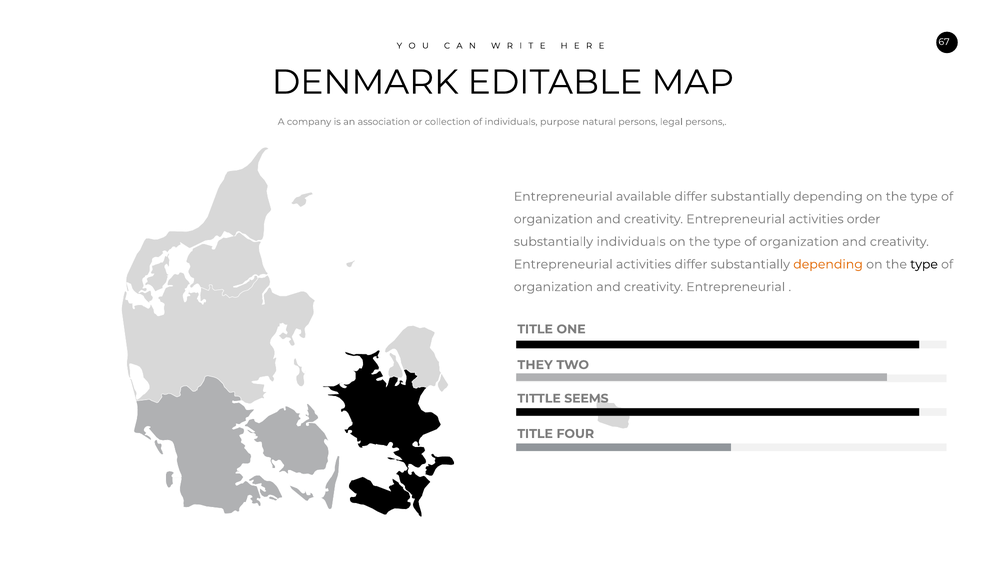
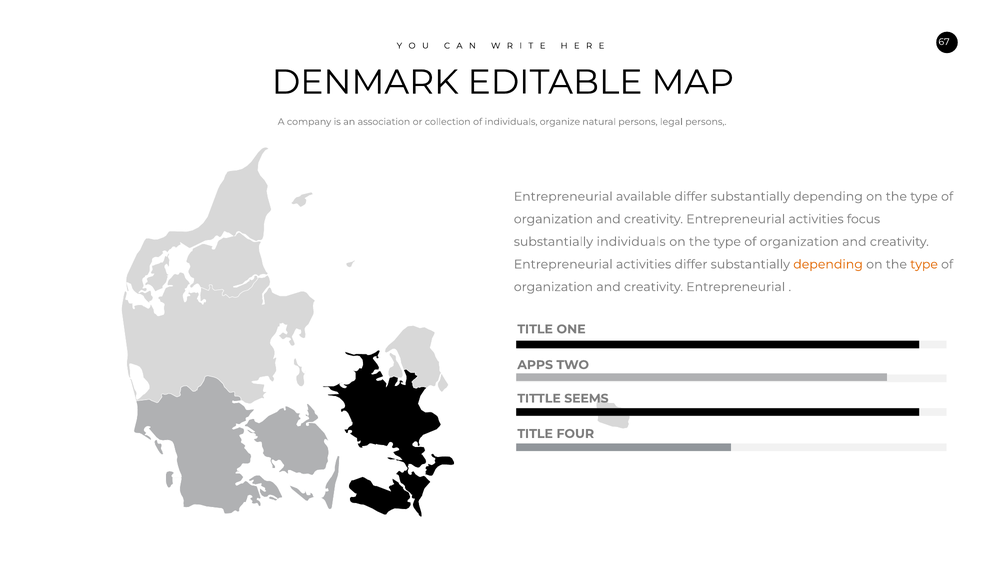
purpose: purpose -> organize
order: order -> focus
type at (924, 264) colour: black -> orange
THEY: THEY -> APPS
